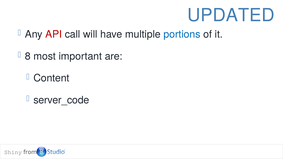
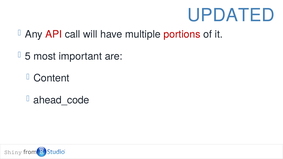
portions colour: blue -> red
8: 8 -> 5
server_code: server_code -> ahead_code
